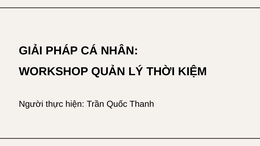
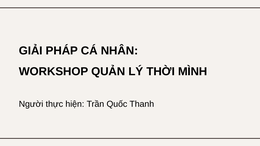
KIỆM: KIỆM -> MÌNH
